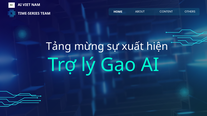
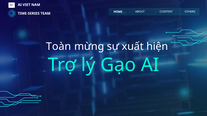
Tảng: Tảng -> Toàn
